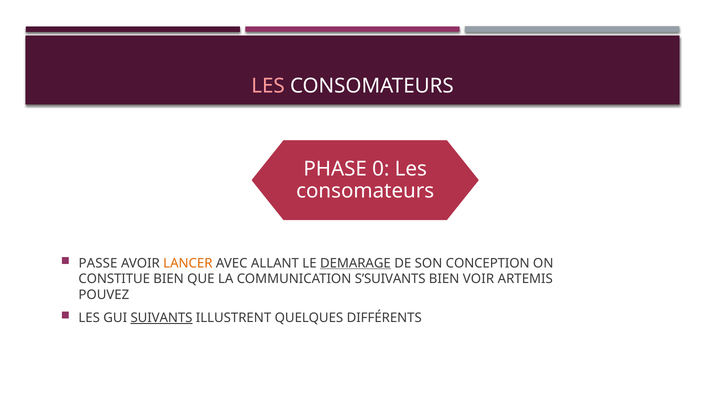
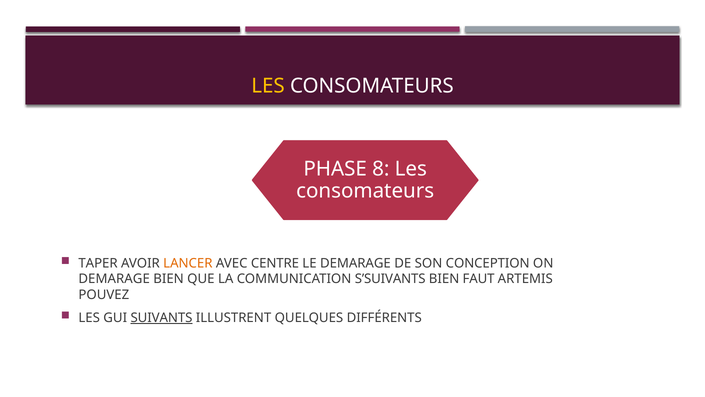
LES at (268, 86) colour: pink -> yellow
0: 0 -> 8
PASSE: PASSE -> TAPER
ALLANT: ALLANT -> CENTRE
DEMARAGE at (355, 263) underline: present -> none
CONSTITUE at (114, 279): CONSTITUE -> DEMARAGE
VOIR: VOIR -> FAUT
